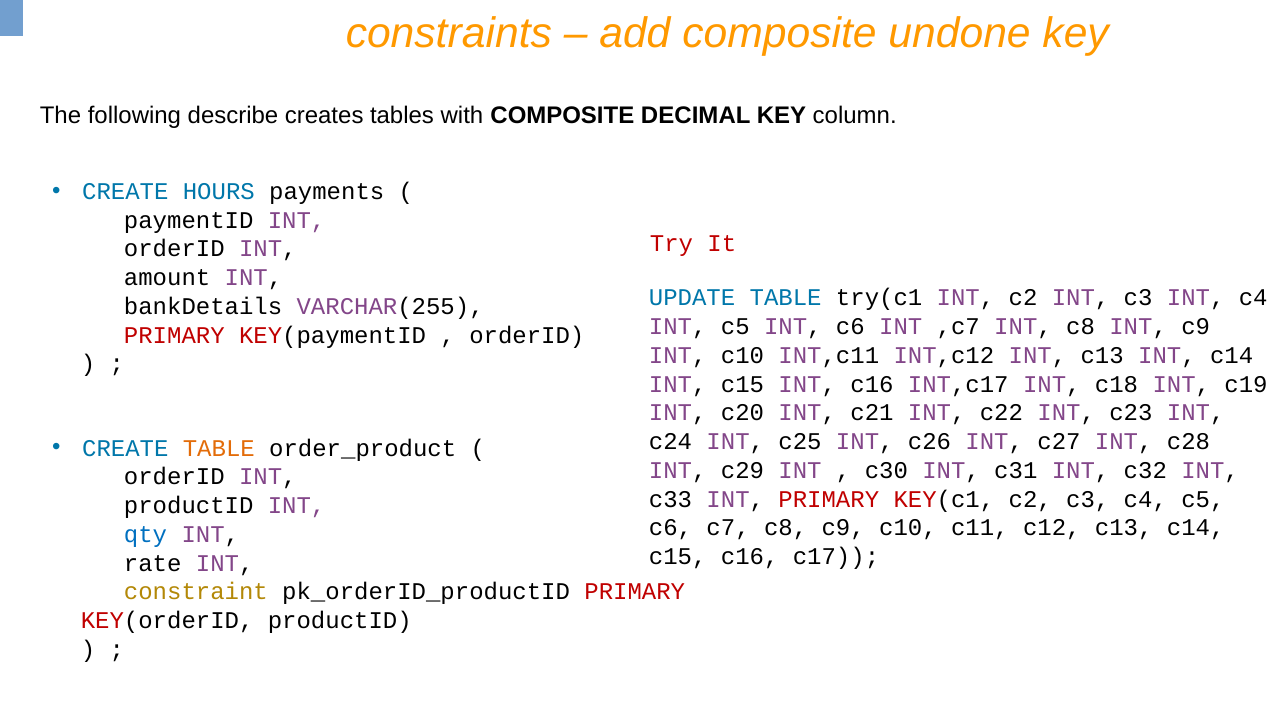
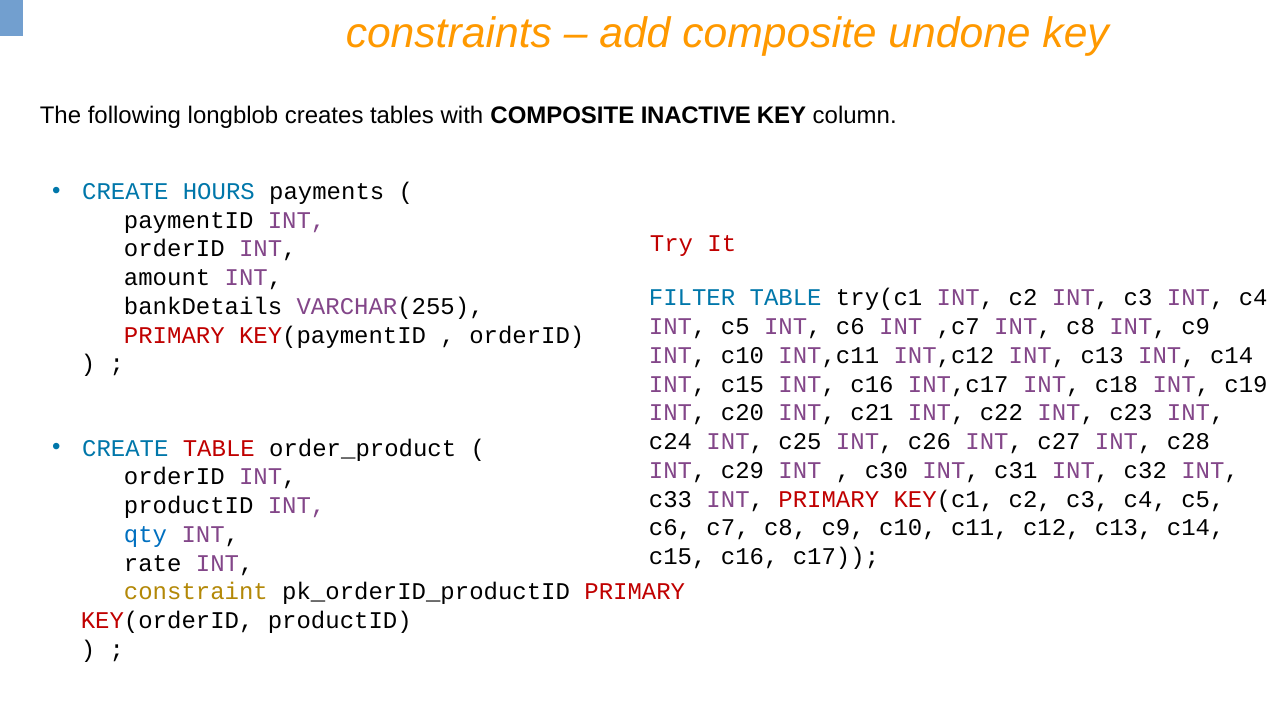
describe: describe -> longblob
DECIMAL: DECIMAL -> INACTIVE
UPDATE: UPDATE -> FILTER
TABLE at (219, 448) colour: orange -> red
